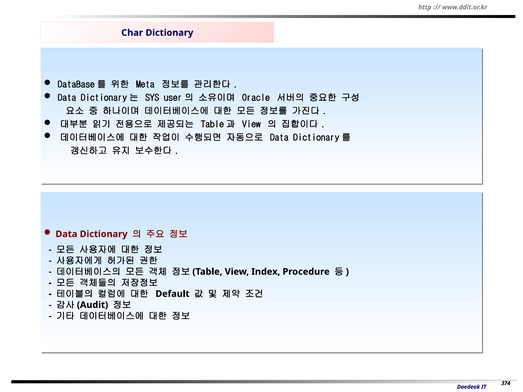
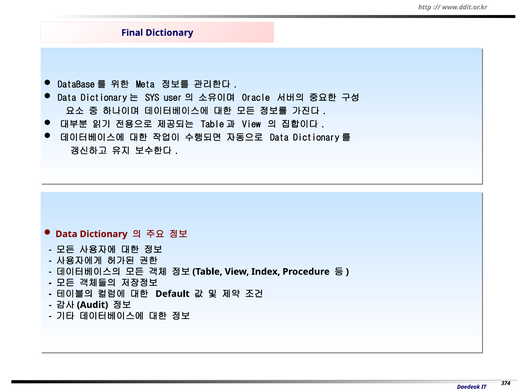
Char: Char -> Final
